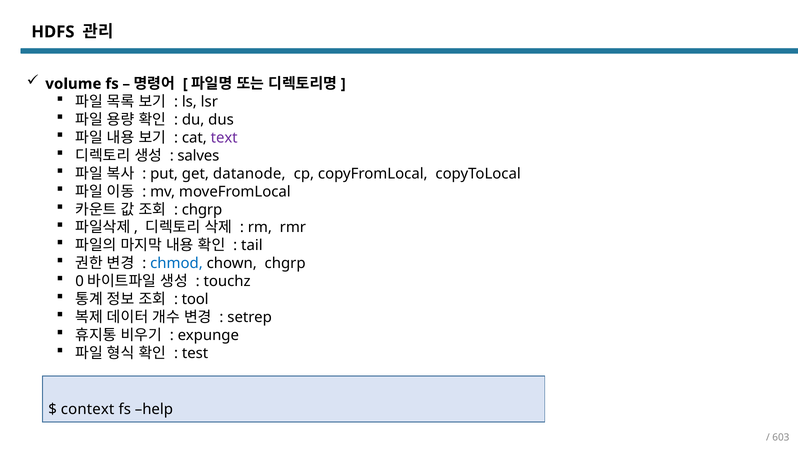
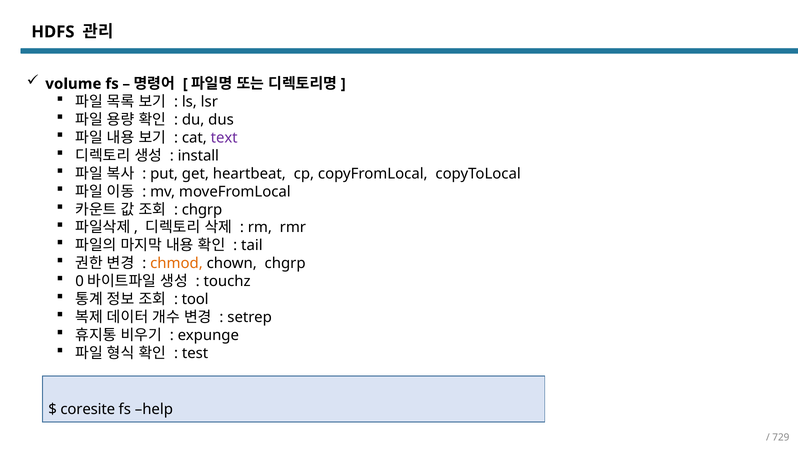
salves: salves -> install
datanode: datanode -> heartbeat
chmod colour: blue -> orange
context: context -> coresite
603: 603 -> 729
